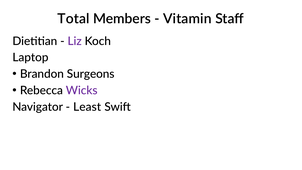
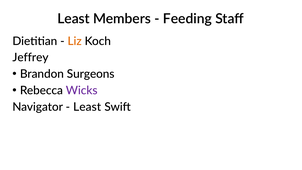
Total at (73, 19): Total -> Least
Vitamin: Vitamin -> Feeding
Liz colour: purple -> orange
Laptop: Laptop -> Jeffrey
